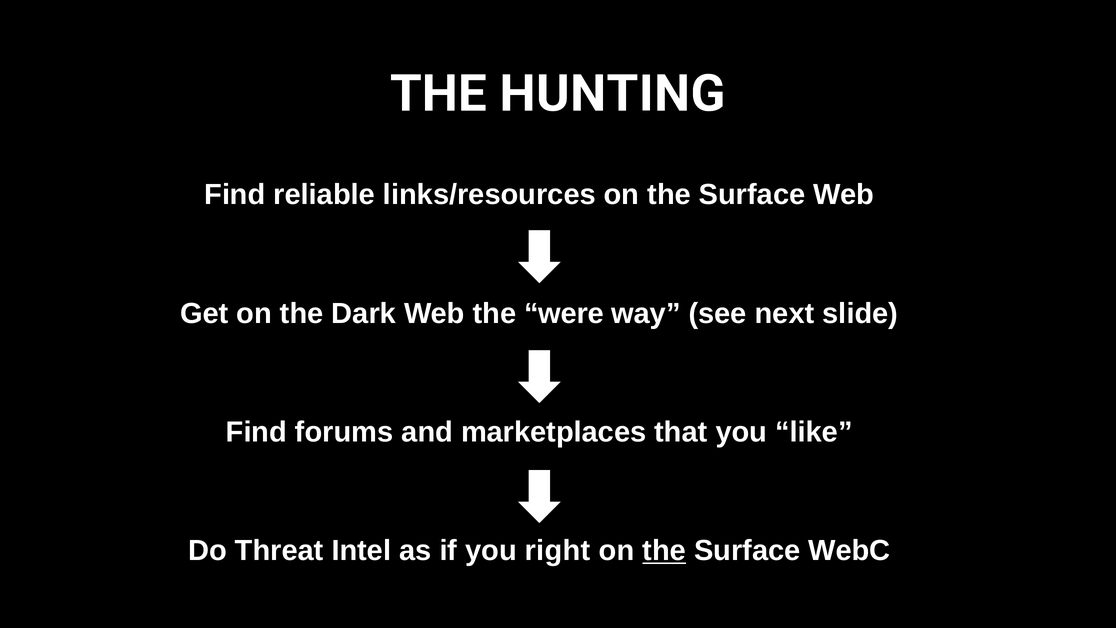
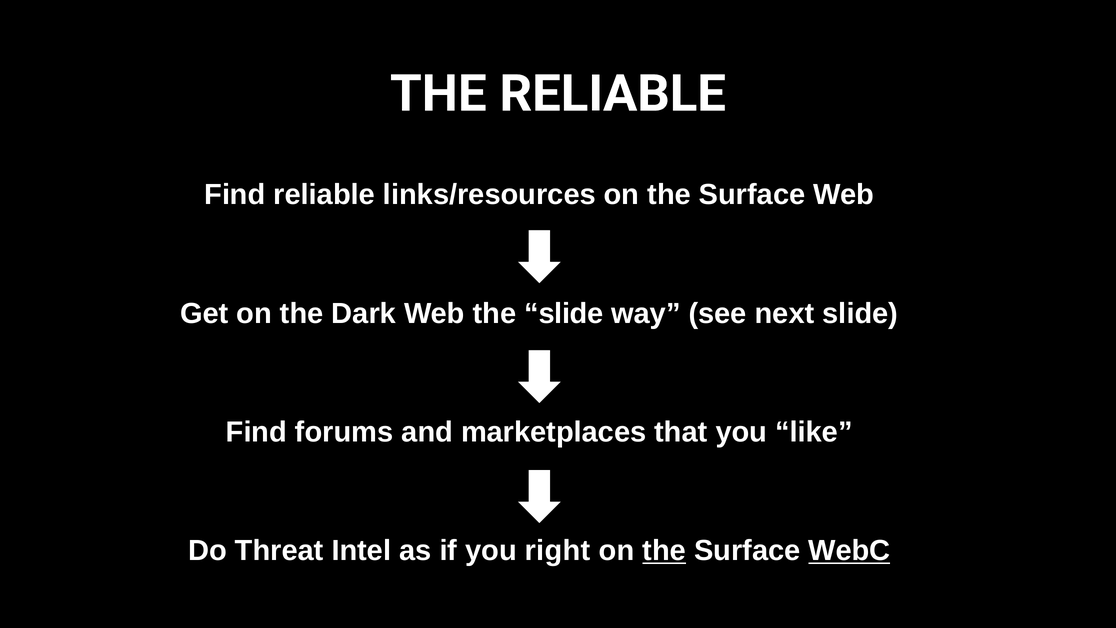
THE HUNTING: HUNTING -> RELIABLE
the were: were -> slide
WebC underline: none -> present
